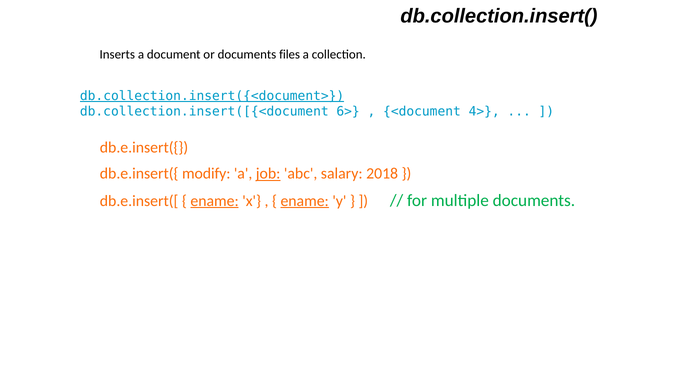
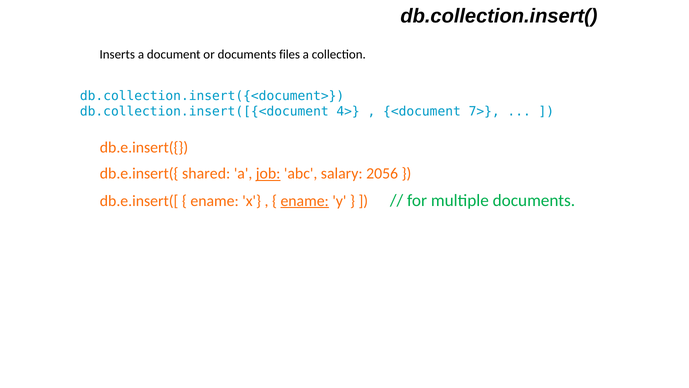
db.collection.insert({<document> underline: present -> none
6>: 6> -> 4>
4>: 4> -> 7>
modify: modify -> shared
2018: 2018 -> 2056
ename at (215, 201) underline: present -> none
